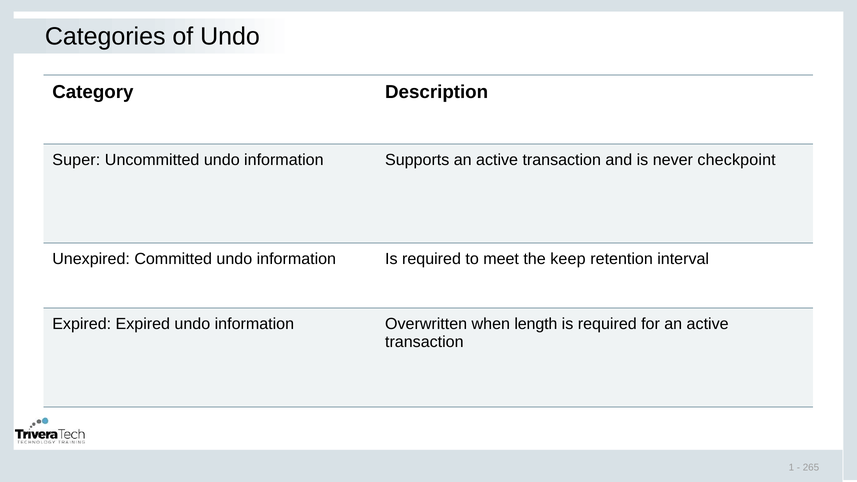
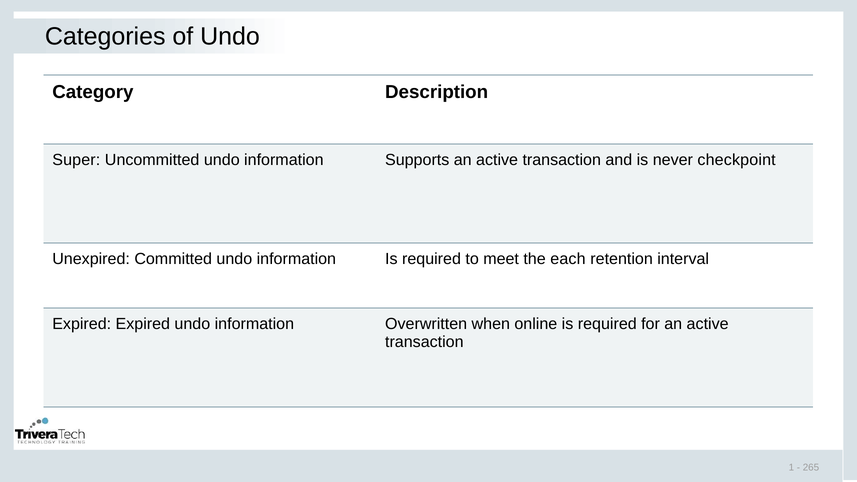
keep: keep -> each
length: length -> online
